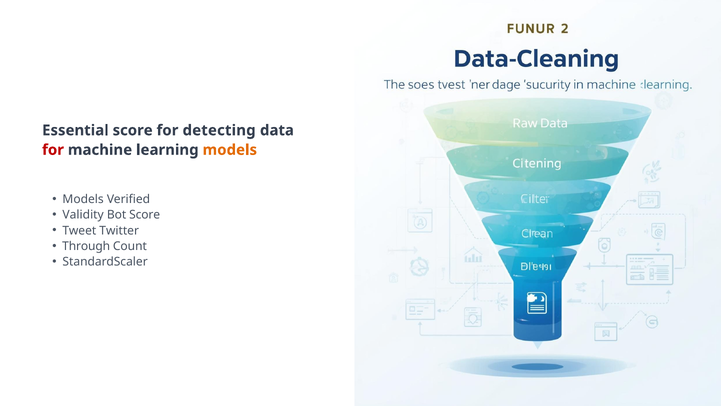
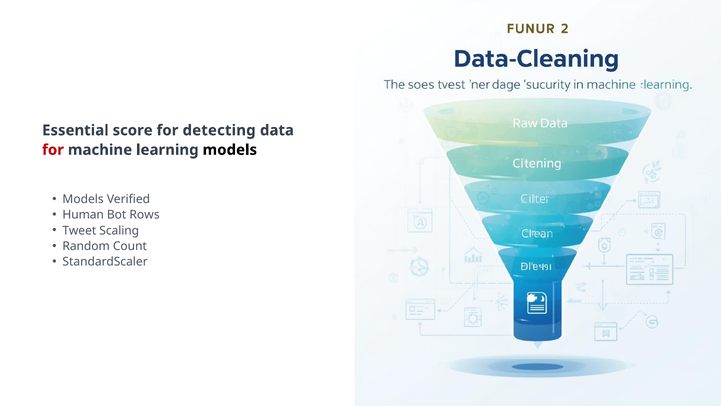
models at (230, 150) colour: orange -> black
Validity: Validity -> Human
Bot Score: Score -> Rows
Twitter: Twitter -> Scaling
Through: Through -> Random
